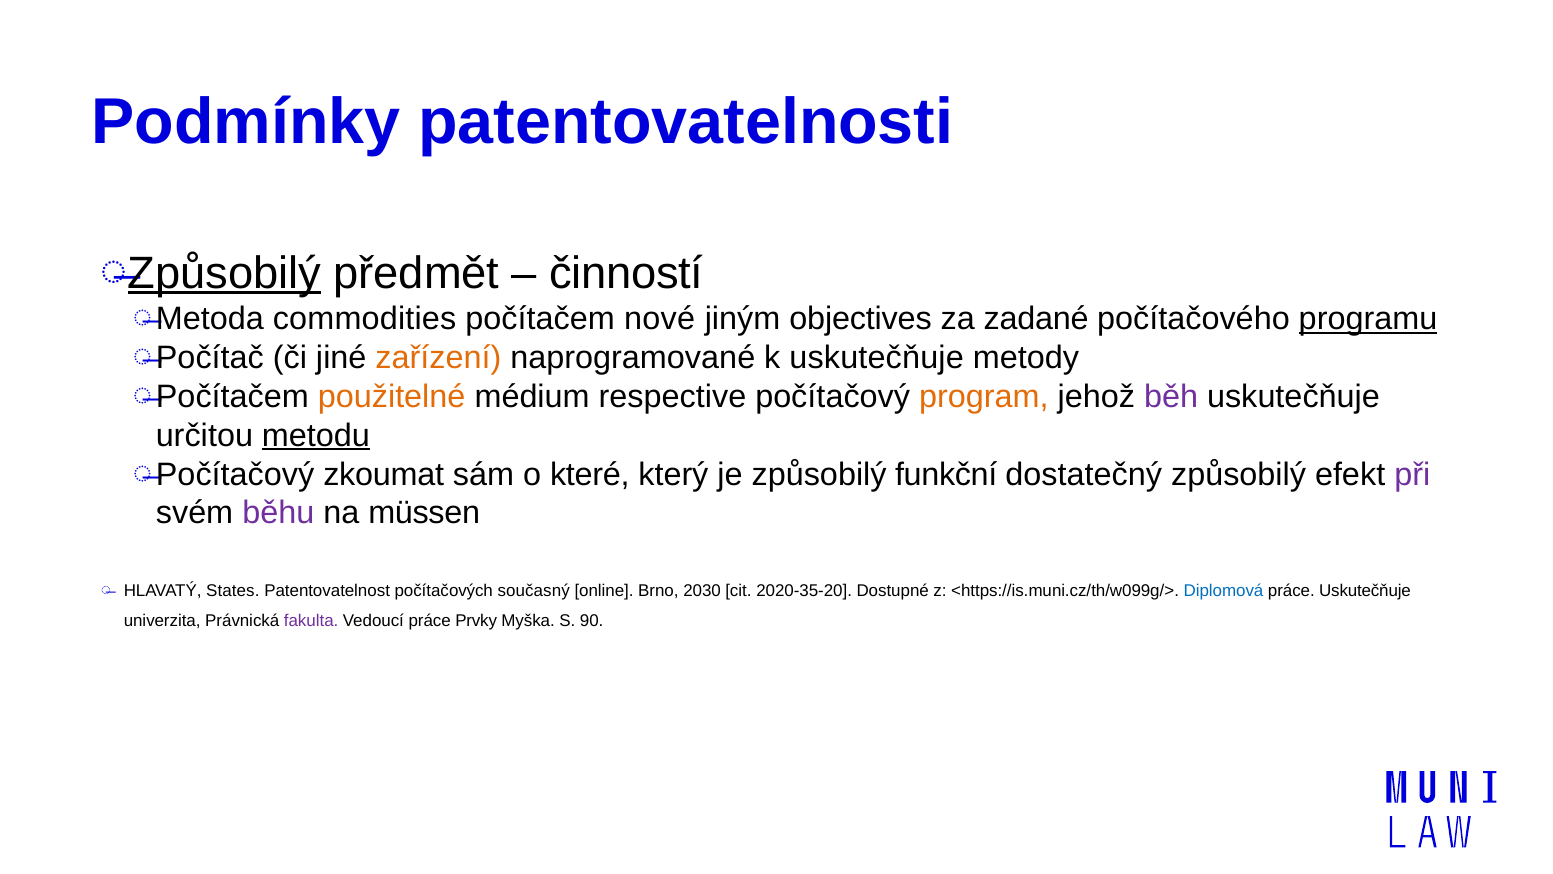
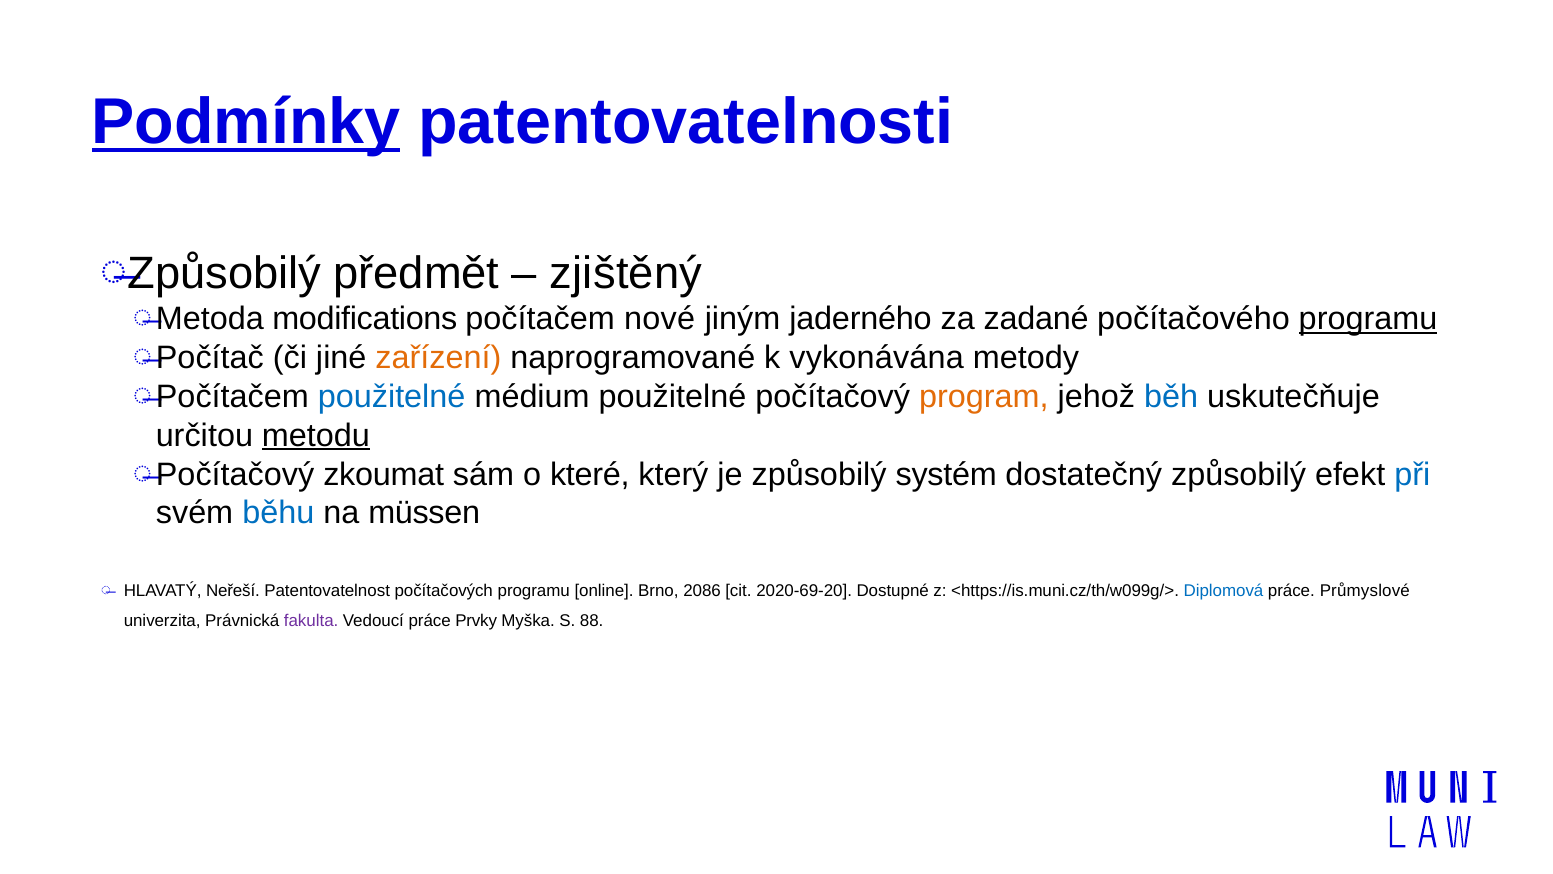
Podmínky underline: none -> present
Způsobilý at (224, 273) underline: present -> none
činností: činností -> zjištěný
commodities: commodities -> modifications
objectives: objectives -> jaderného
k uskutečňuje: uskutečňuje -> vykonávána
použitelné at (392, 396) colour: orange -> blue
médium respective: respective -> použitelné
běh colour: purple -> blue
funkční: funkční -> systém
při colour: purple -> blue
běhu colour: purple -> blue
States: States -> Neřeší
počítačových současný: současný -> programu
2030: 2030 -> 2086
2020-35-20: 2020-35-20 -> 2020-69-20
práce Uskutečňuje: Uskutečňuje -> Průmyslové
90: 90 -> 88
